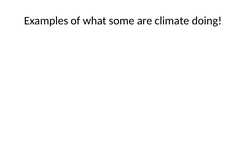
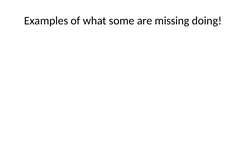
climate: climate -> missing
